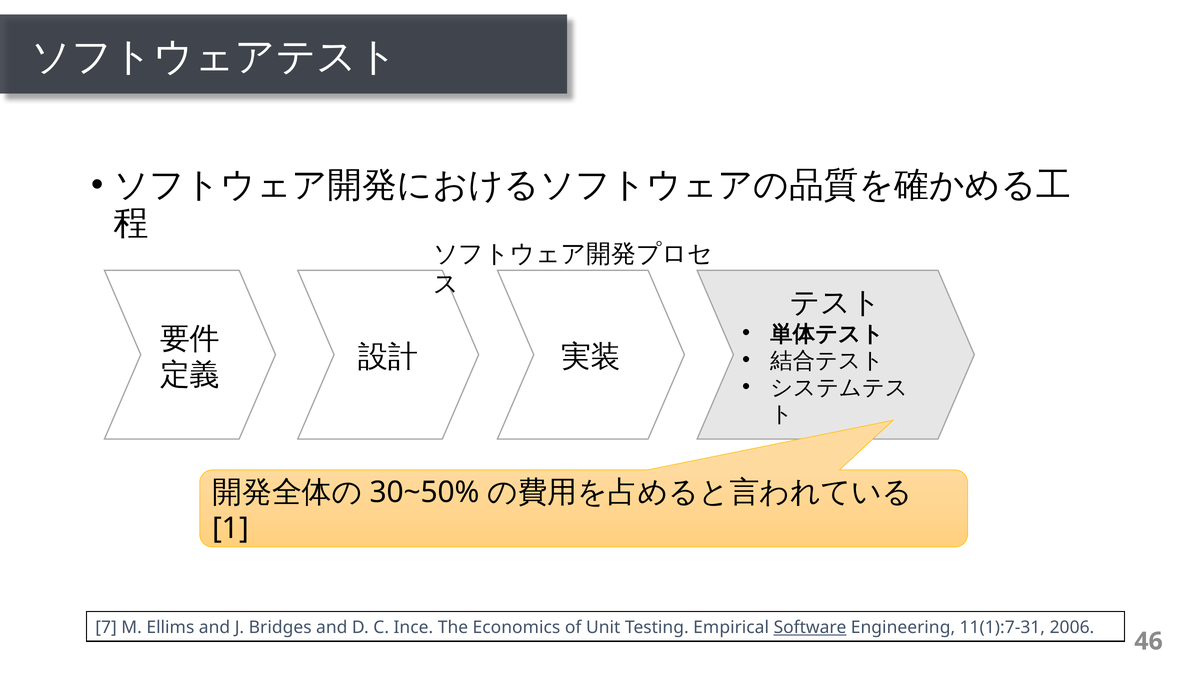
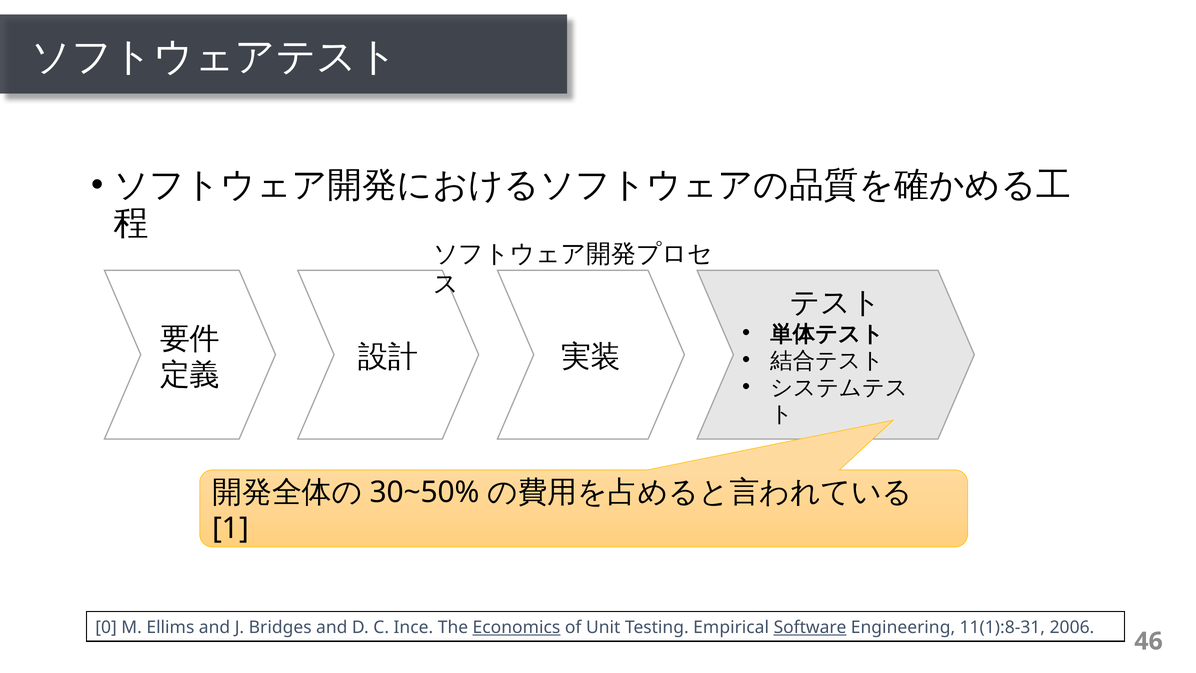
7: 7 -> 0
Economics underline: none -> present
11(1):7-31: 11(1):7-31 -> 11(1):8-31
